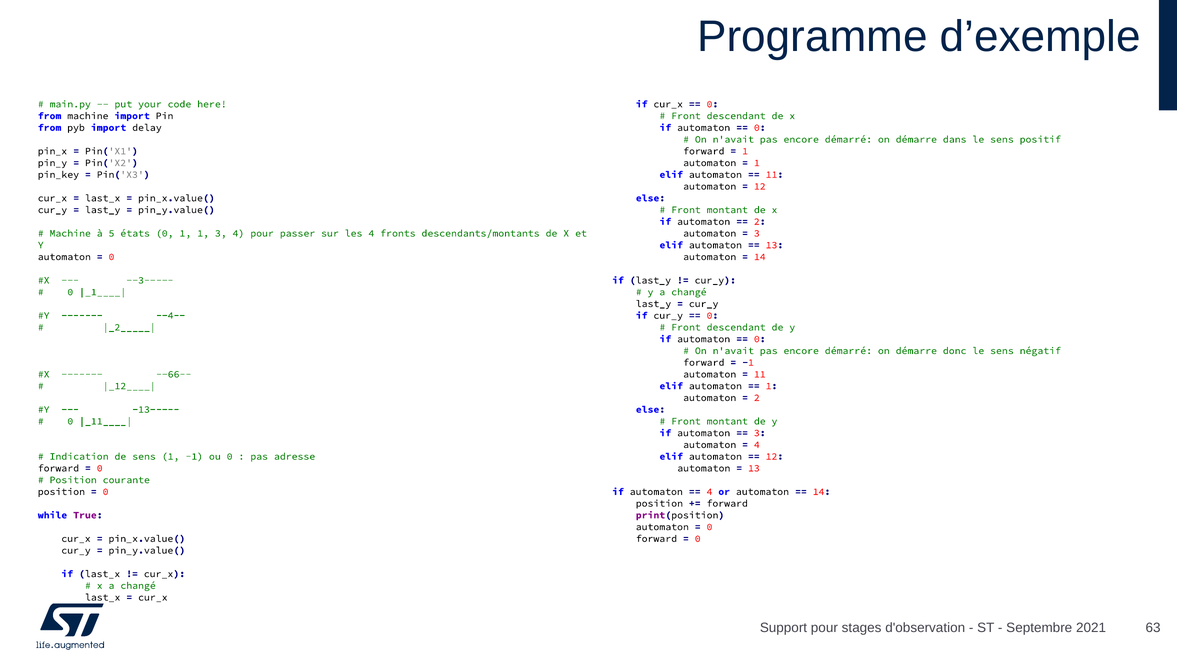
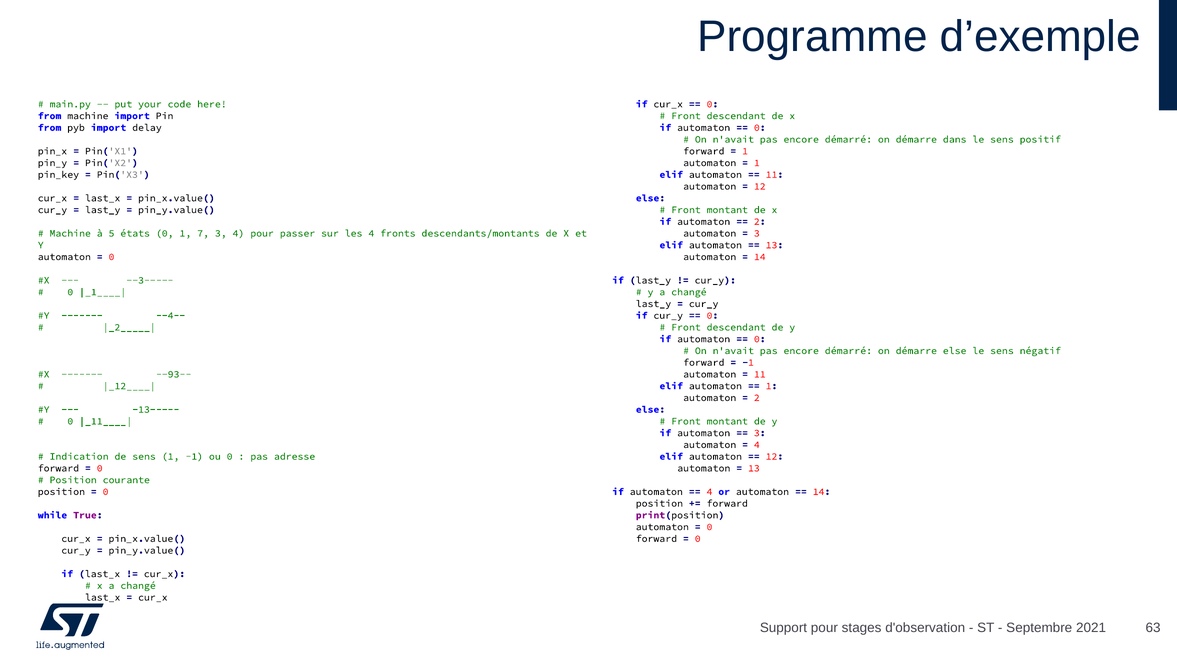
1 1: 1 -> 7
démarre donc: donc -> else
--66--: --66-- -> --93--
